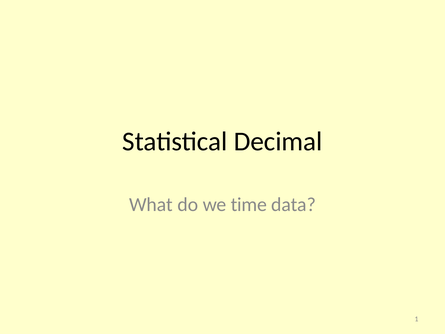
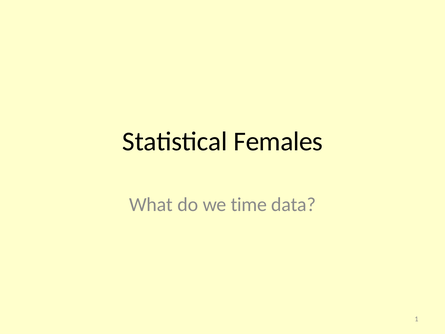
Decimal: Decimal -> Females
